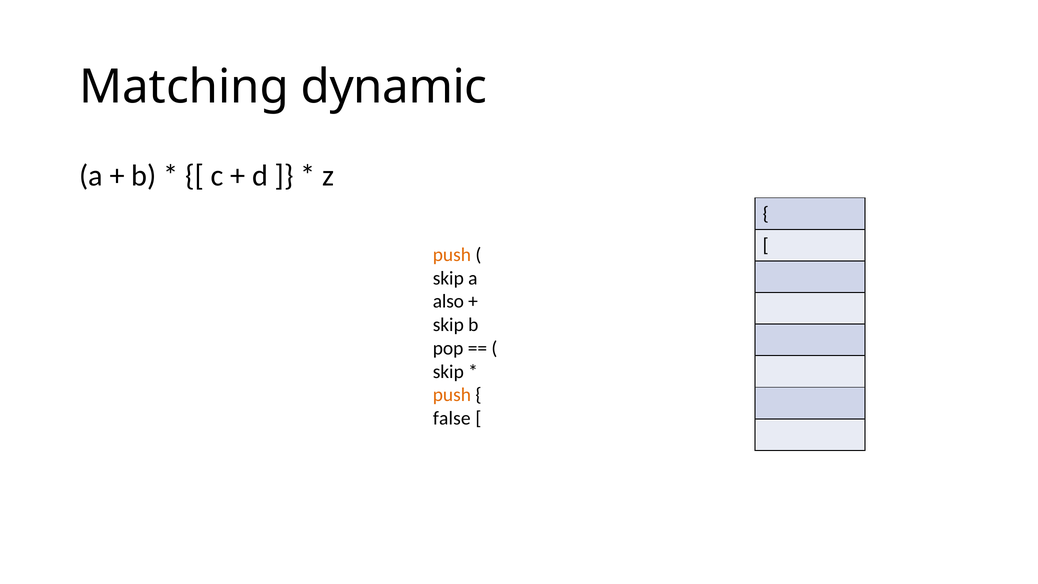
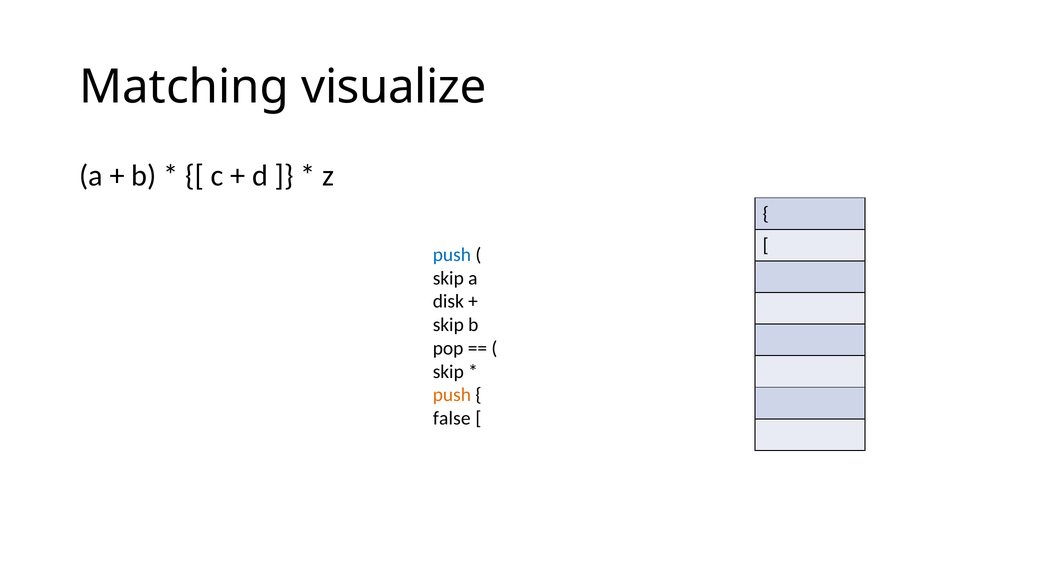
dynamic: dynamic -> visualize
push at (452, 255) colour: orange -> blue
also: also -> disk
